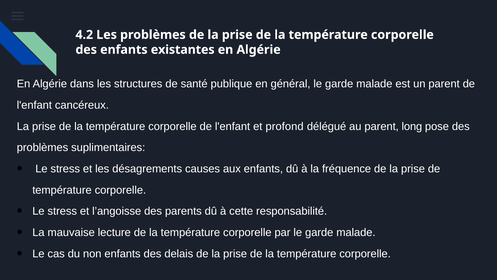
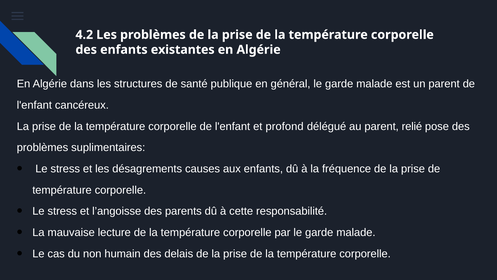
long: long -> relié
non enfants: enfants -> humain
